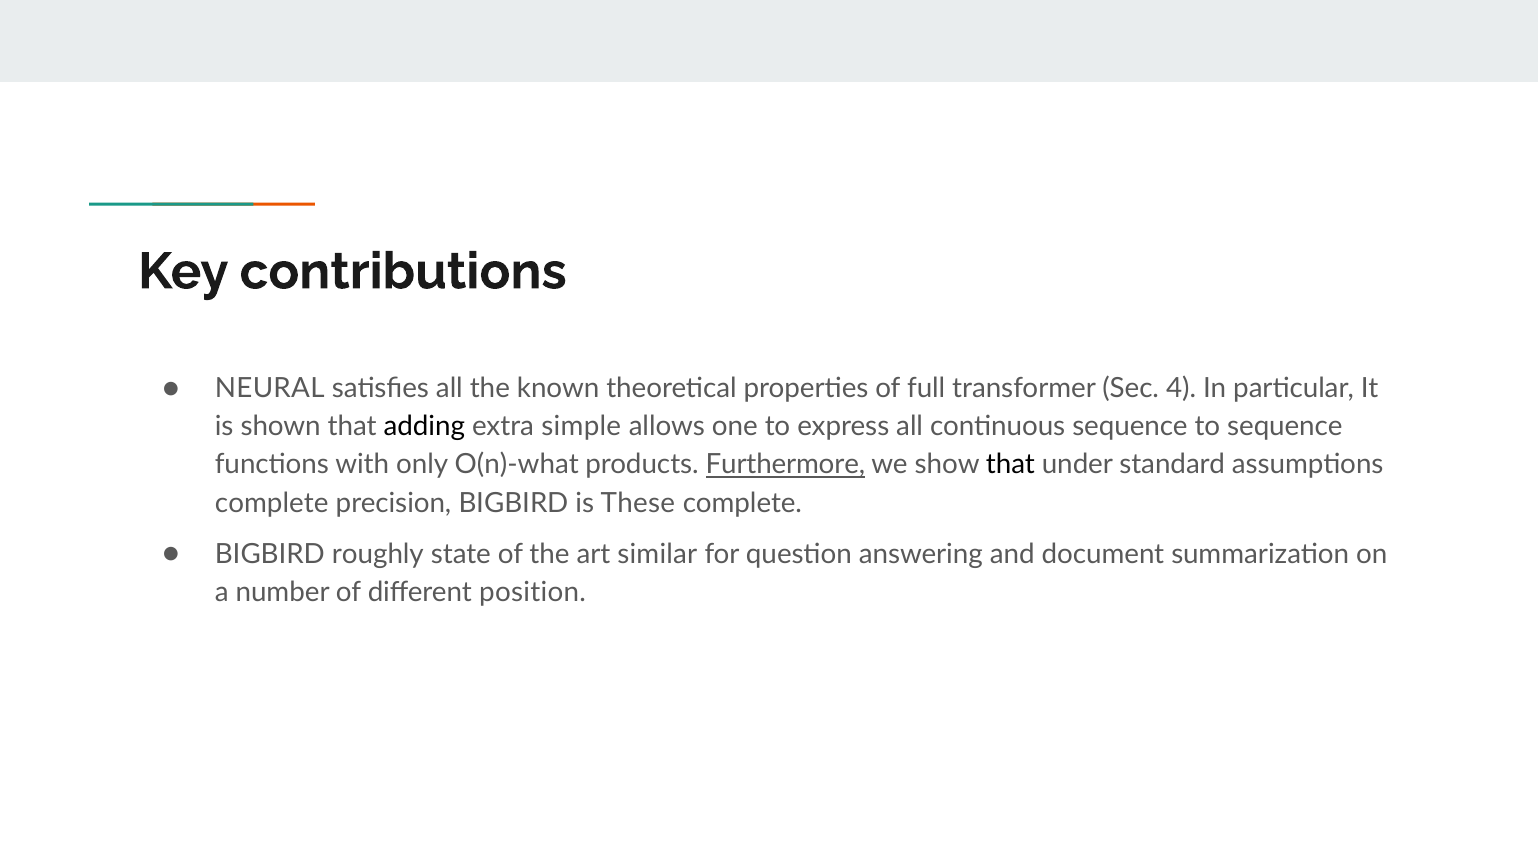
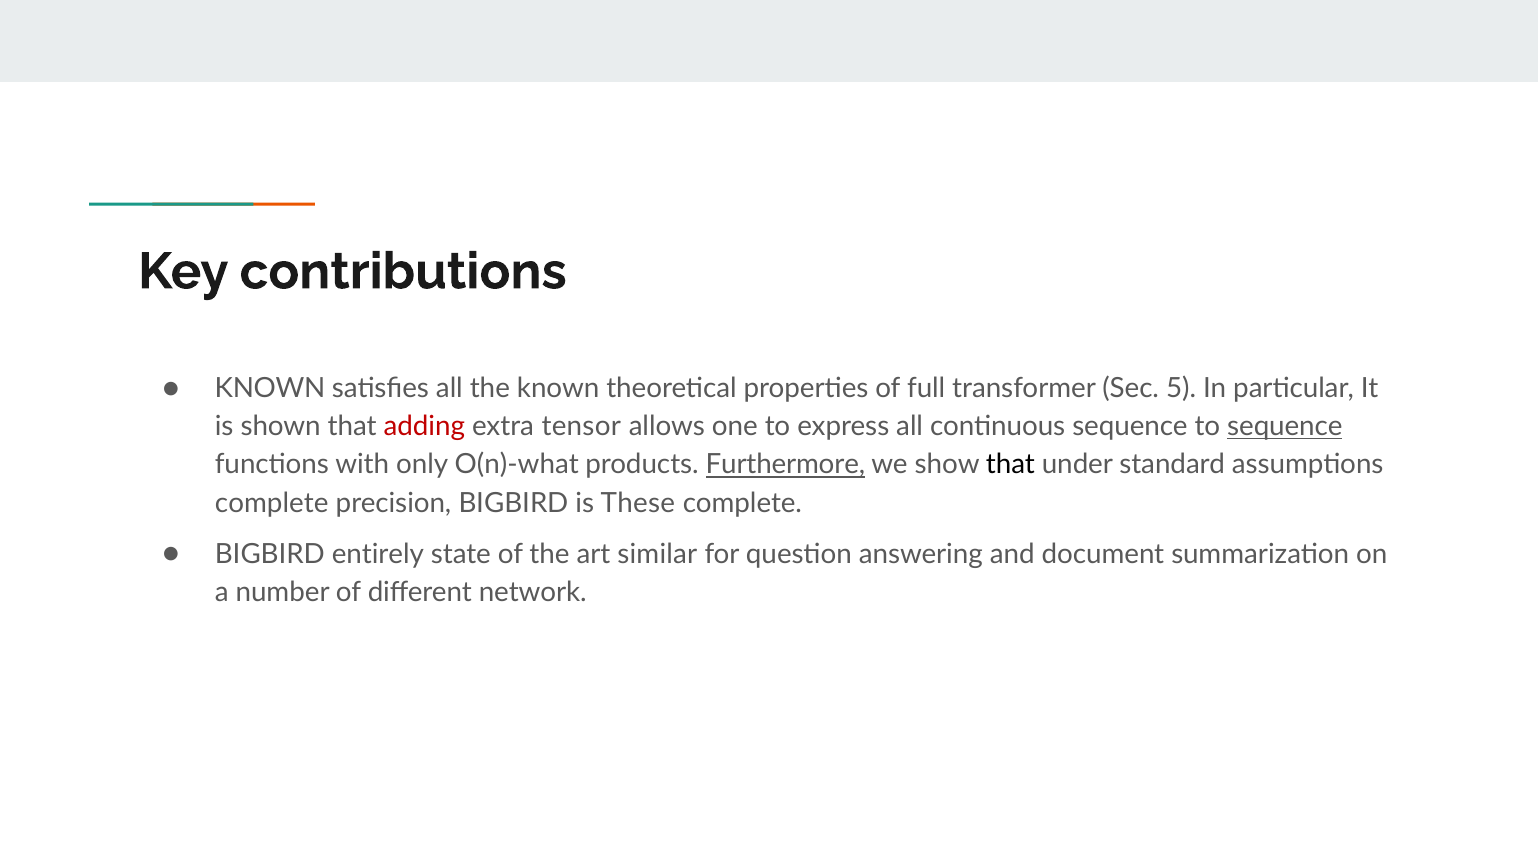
NEURAL at (270, 389): NEURAL -> KNOWN
4: 4 -> 5
adding colour: black -> red
simple: simple -> tensor
sequence at (1285, 427) underline: none -> present
roughly: roughly -> entirely
position: position -> network
